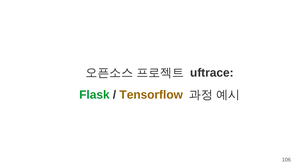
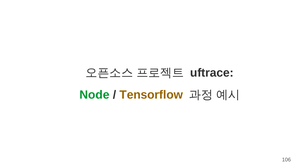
Flask: Flask -> Node
